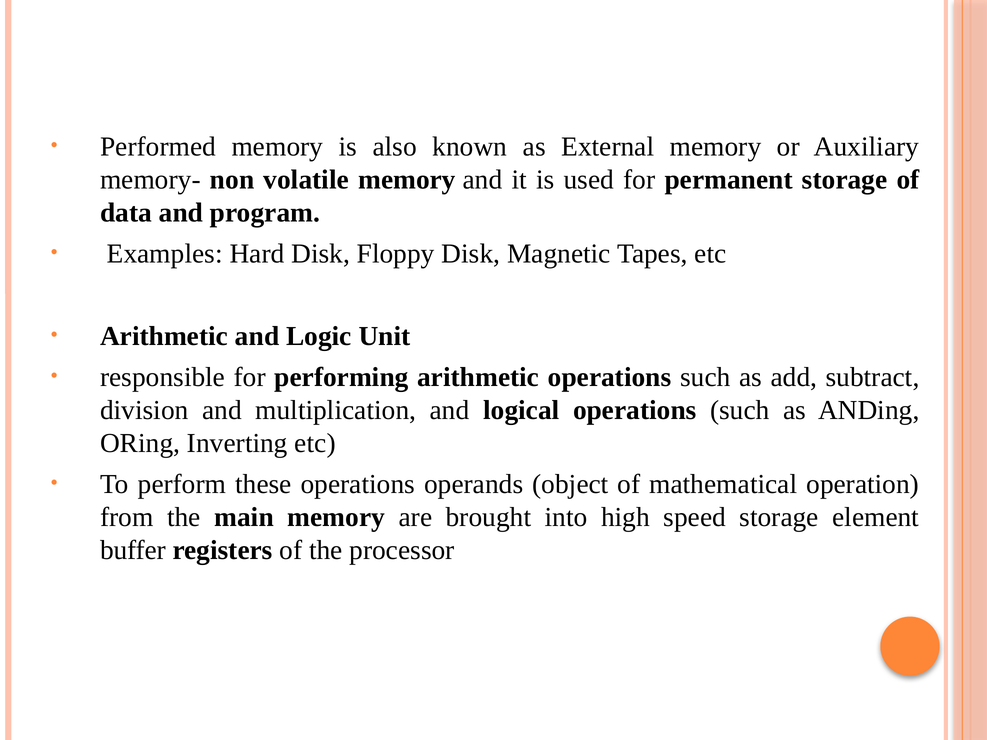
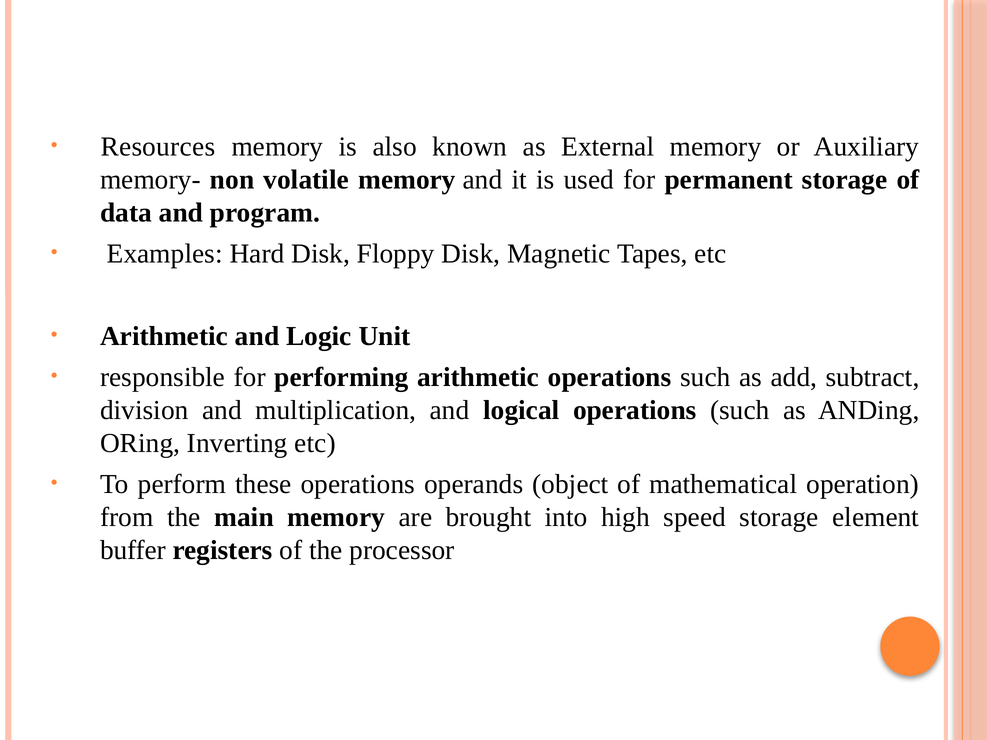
Performed: Performed -> Resources
